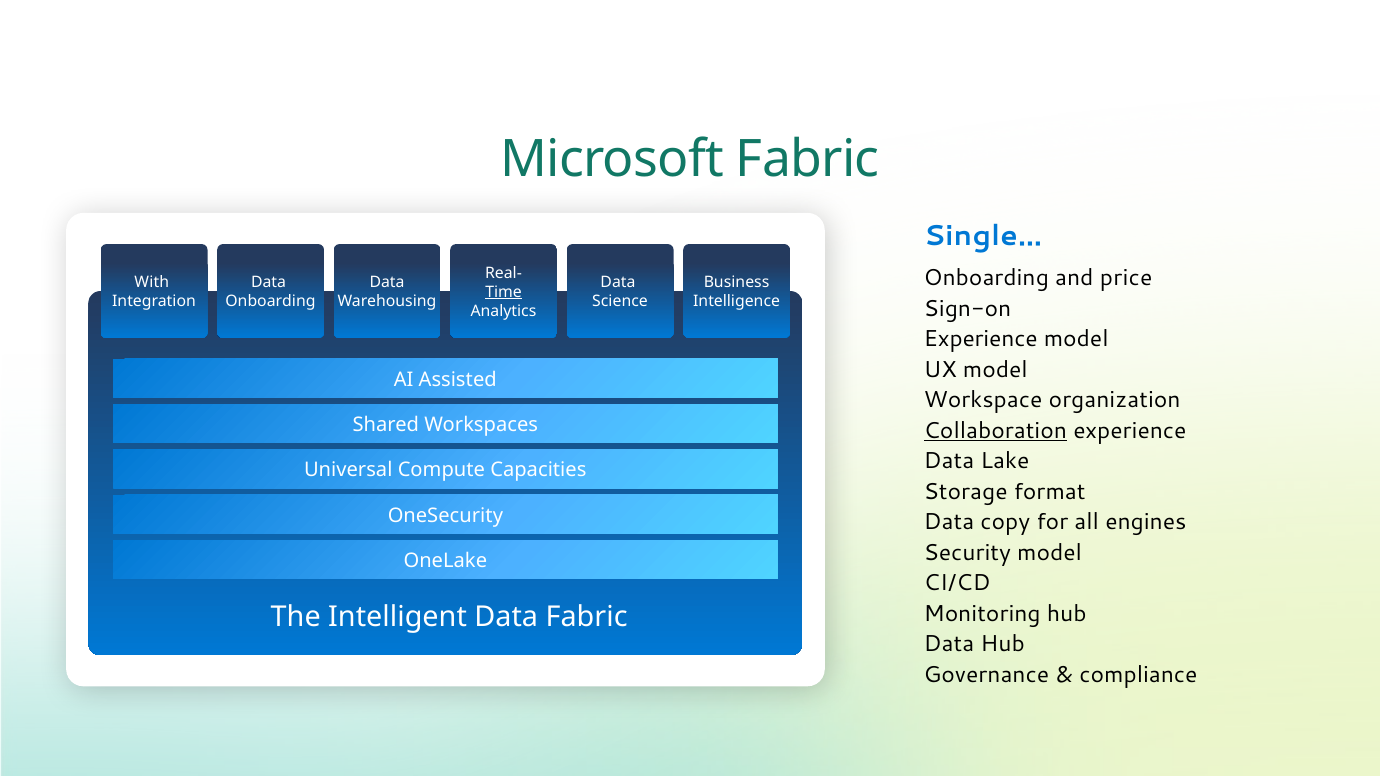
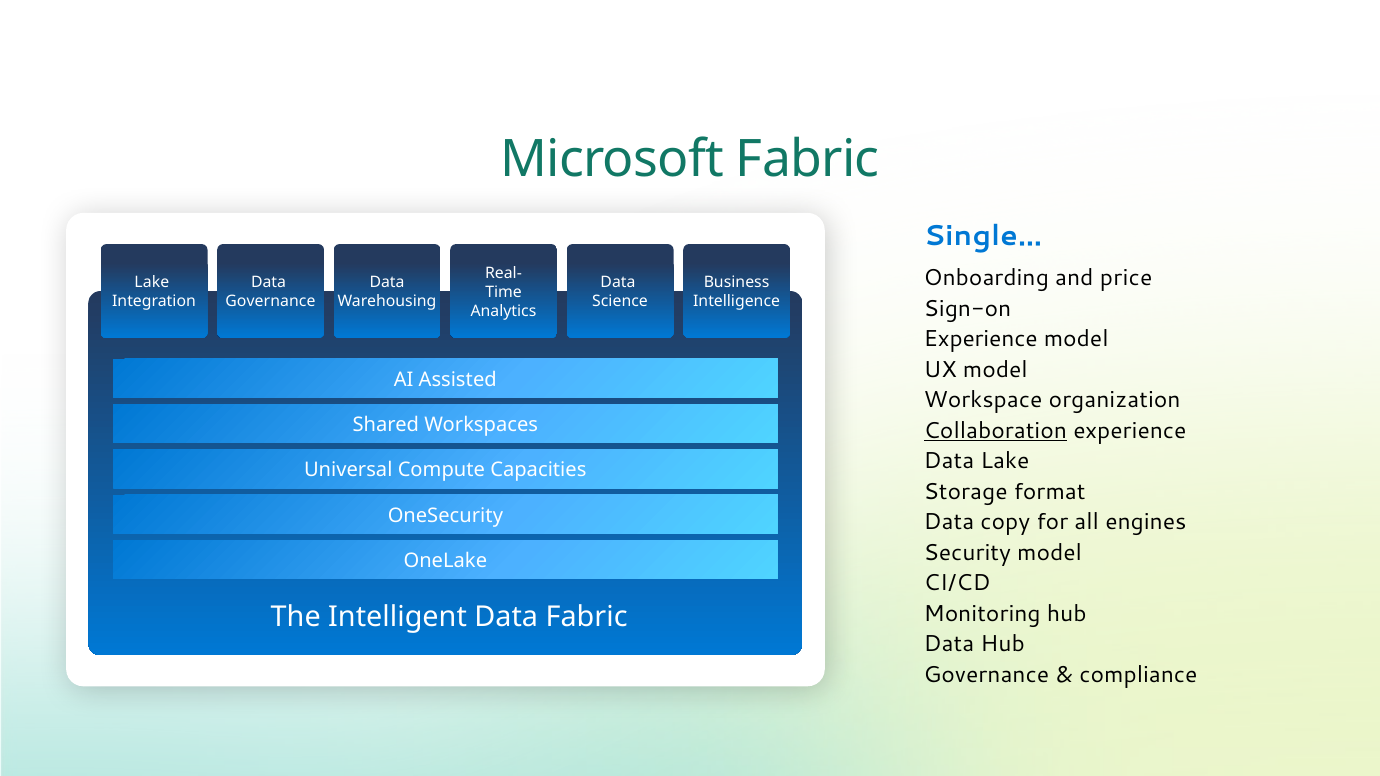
With at (152, 283): With -> Lake
Time underline: present -> none
Onboarding at (270, 302): Onboarding -> Governance
